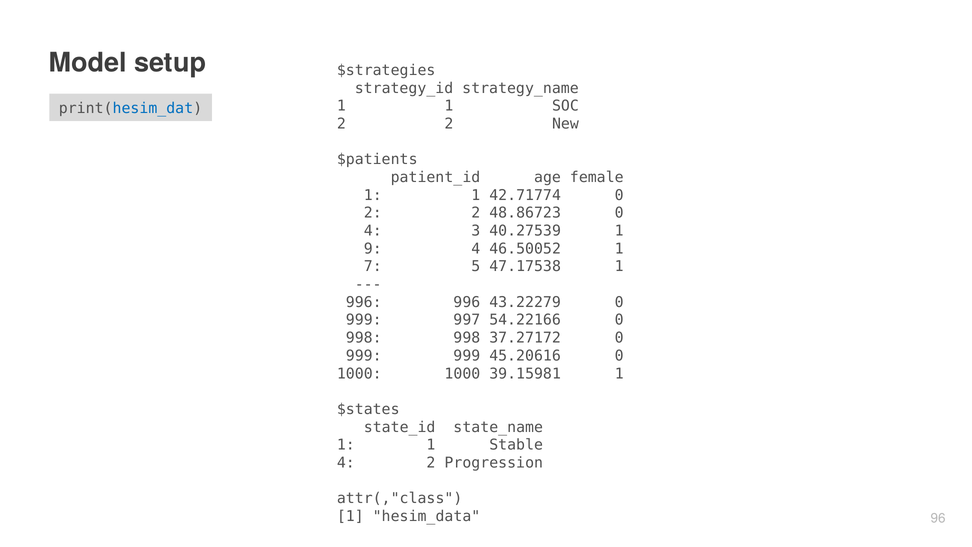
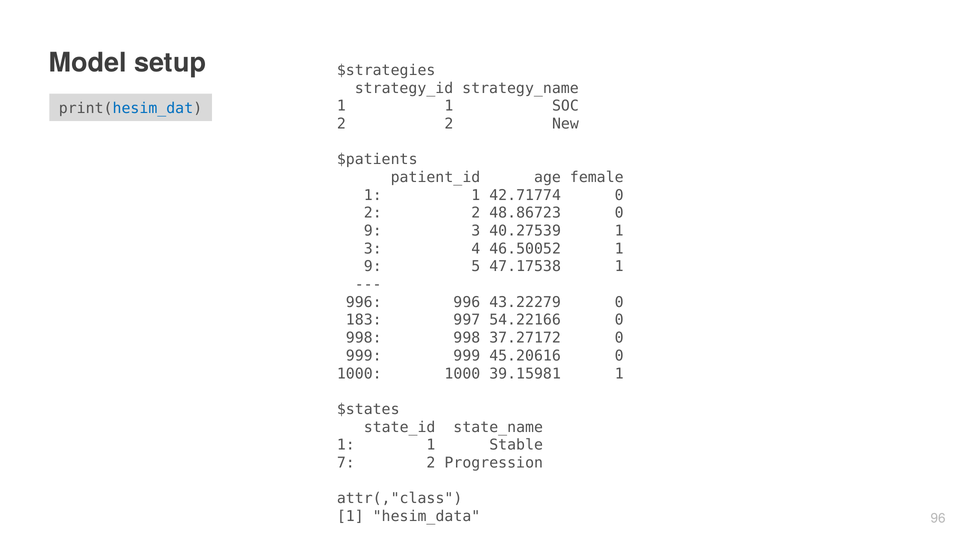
4 at (373, 231): 4 -> 9
9 at (373, 249): 9 -> 3
7 at (373, 266): 7 -> 9
999 at (364, 320): 999 -> 183
4 at (346, 463): 4 -> 7
